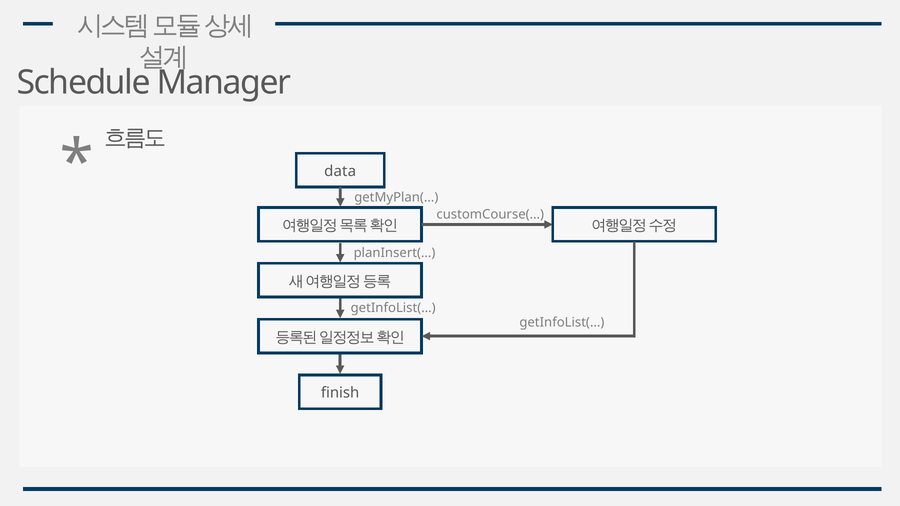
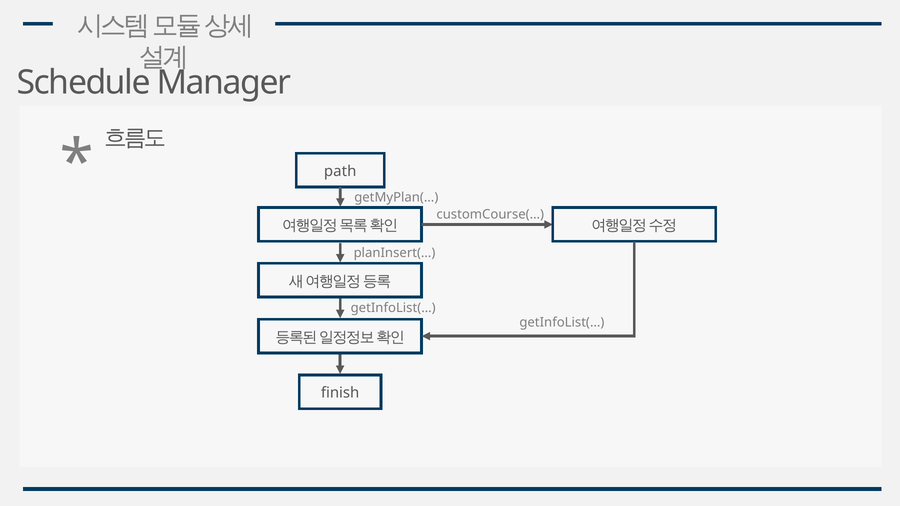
data: data -> path
